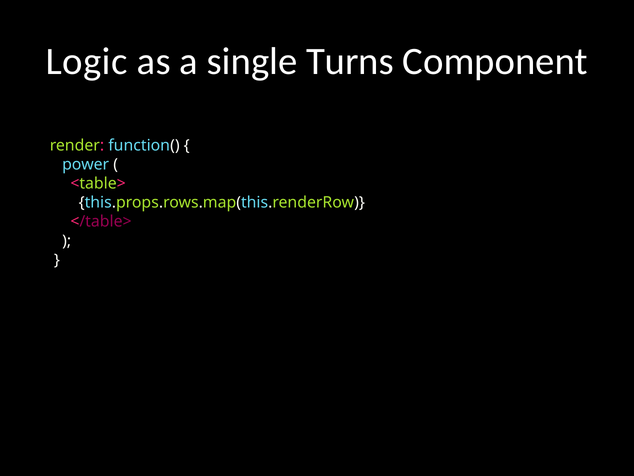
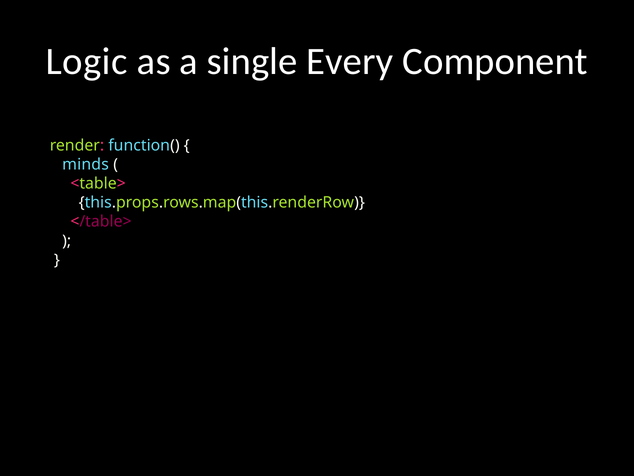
Turns: Turns -> Every
power: power -> minds
